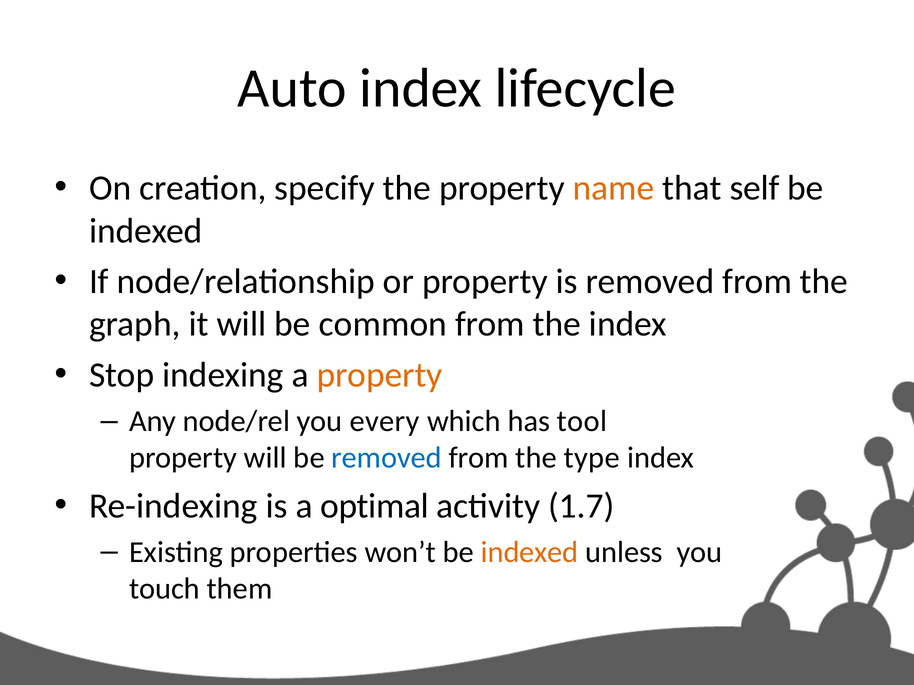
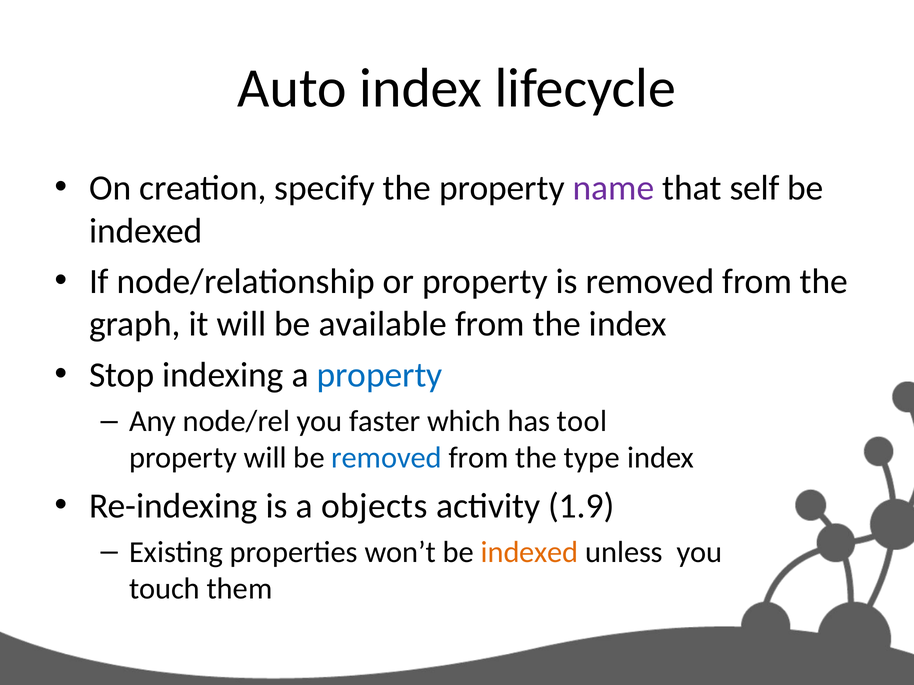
name colour: orange -> purple
common: common -> available
property at (379, 375) colour: orange -> blue
every: every -> faster
optimal: optimal -> objects
1.7: 1.7 -> 1.9
